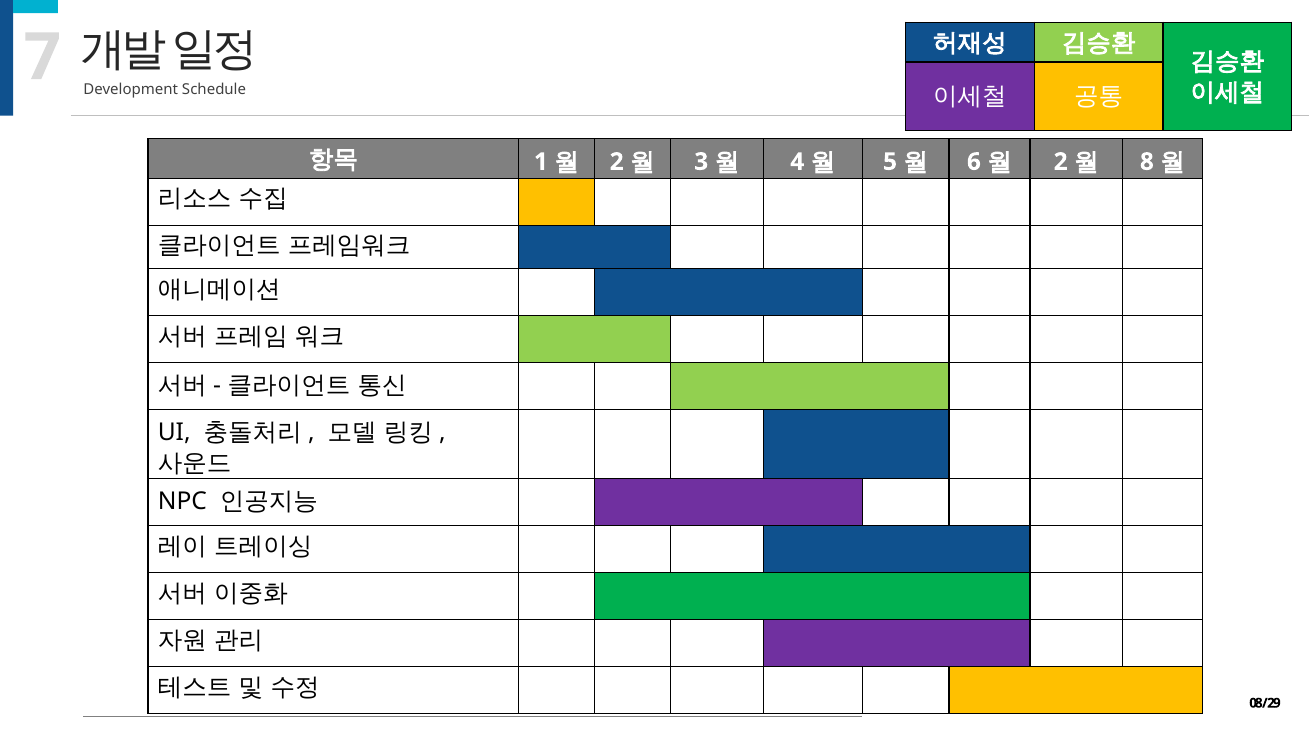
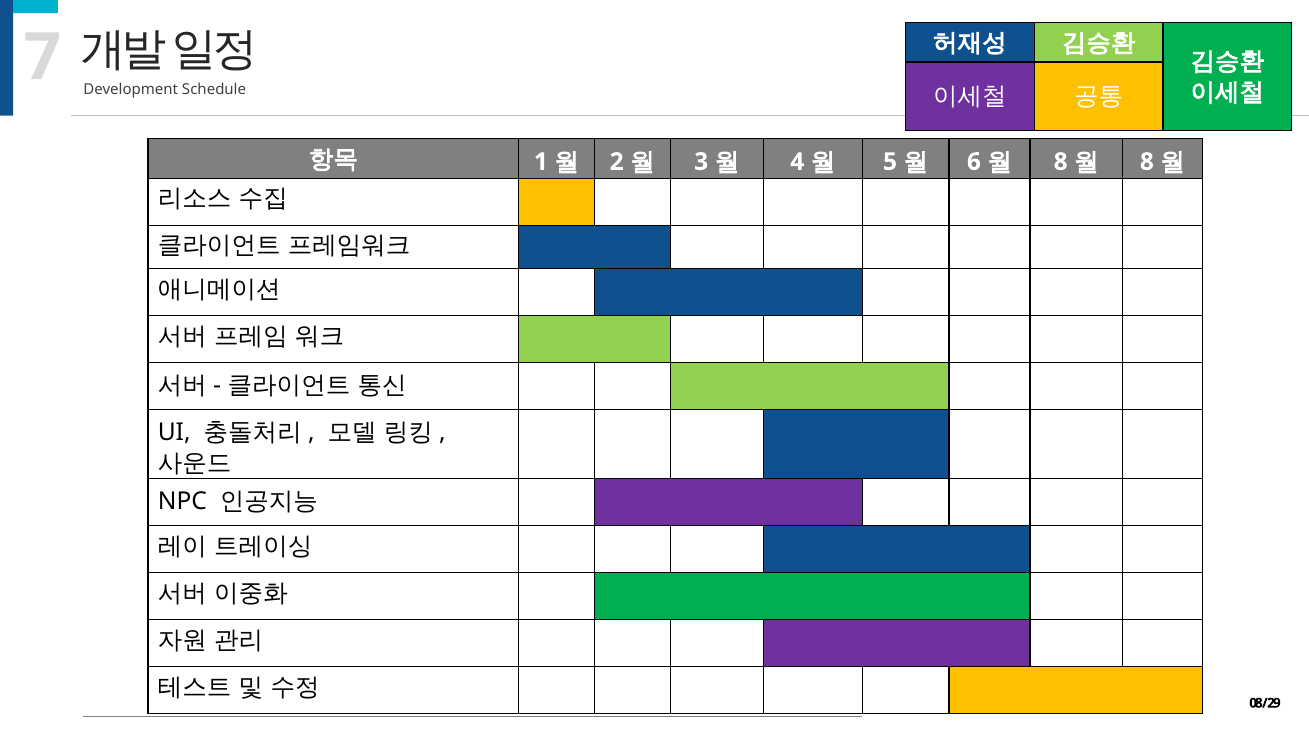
2 at (1061, 162): 2 -> 8
